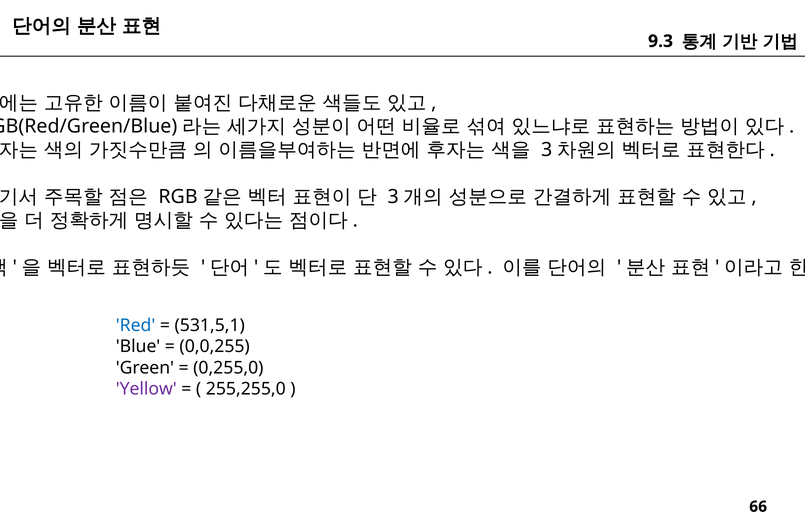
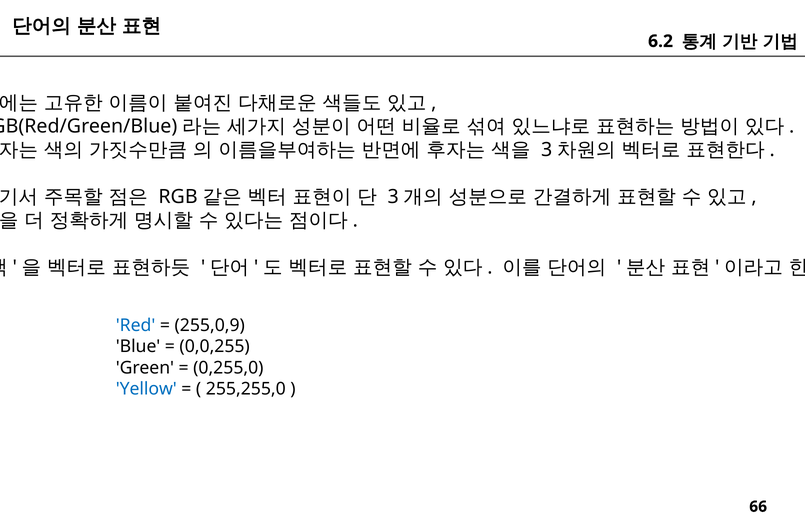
9.3: 9.3 -> 6.2
531,5,1: 531,5,1 -> 255,0,9
Yellow colour: purple -> blue
